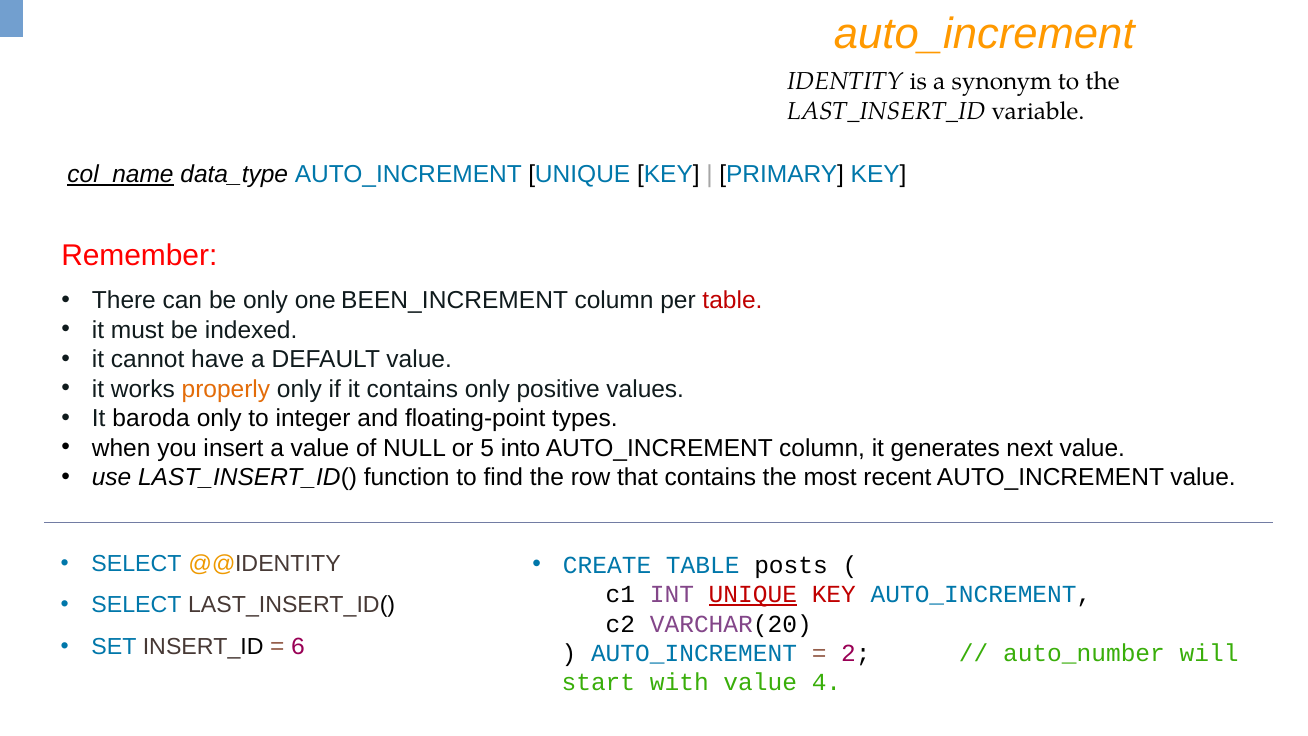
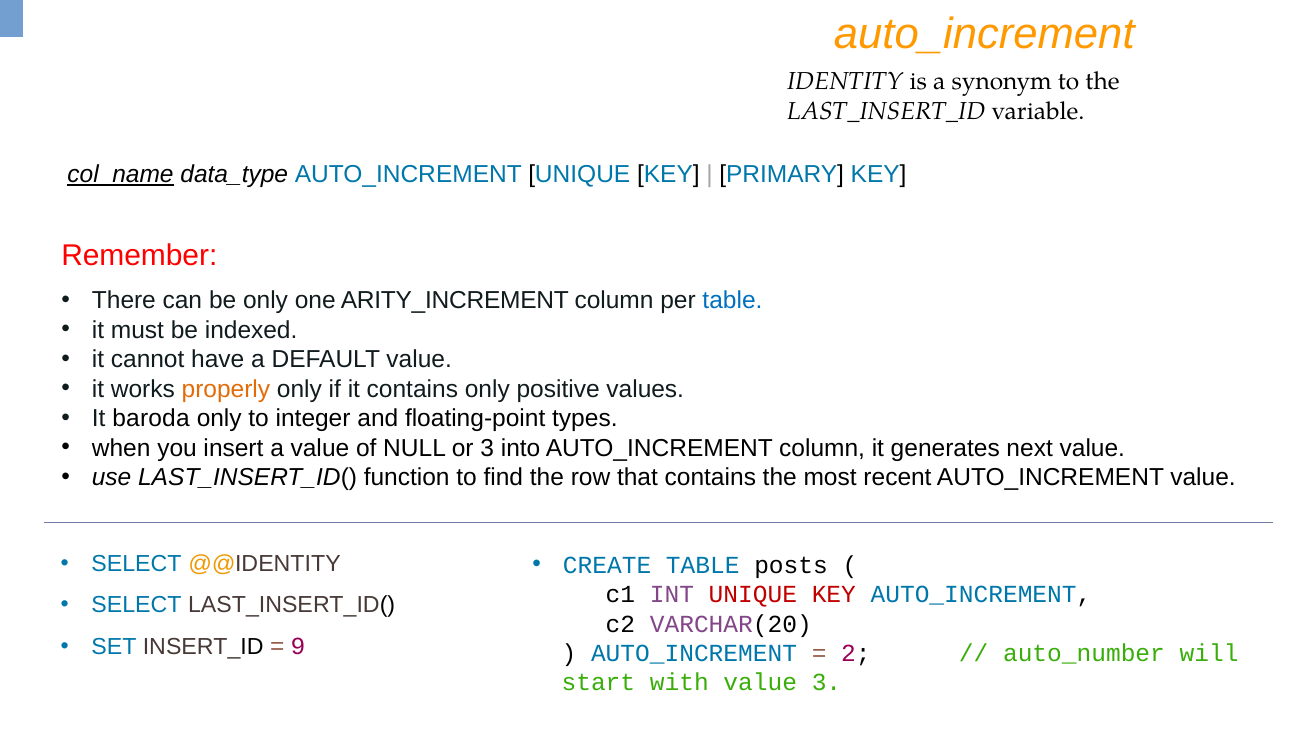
BEEN_INCREMENT: BEEN_INCREMENT -> ARITY_INCREMENT
table at (732, 301) colour: red -> blue
or 5: 5 -> 3
UNIQUE at (753, 594) underline: present -> none
6: 6 -> 9
value 4: 4 -> 3
